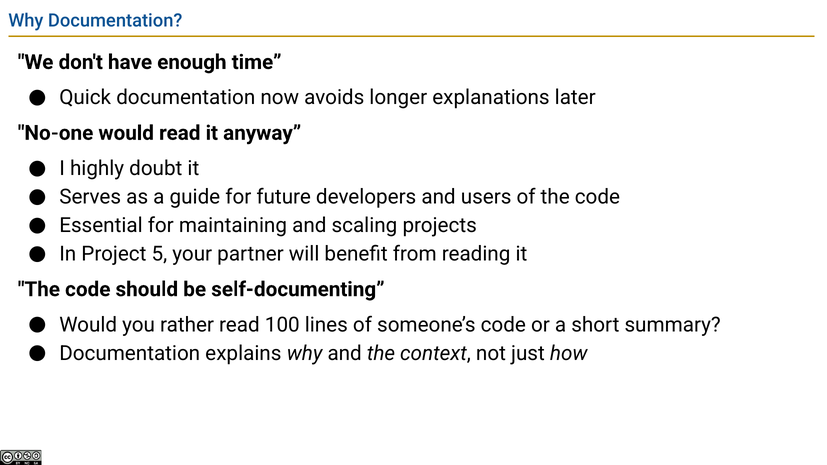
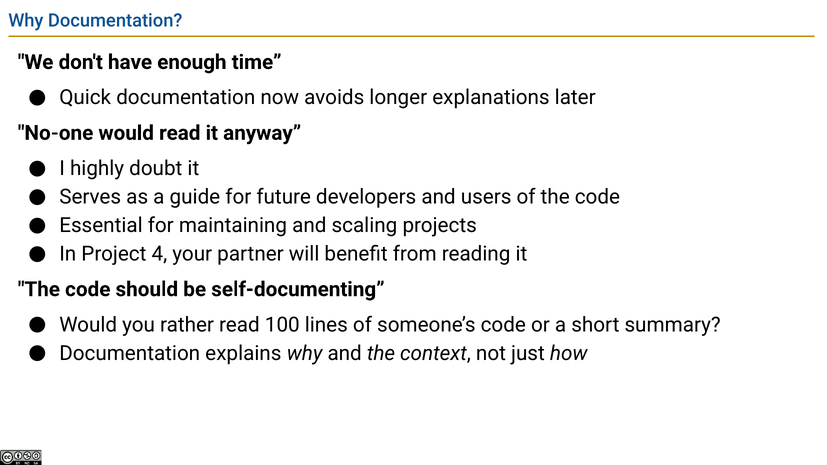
5: 5 -> 4
